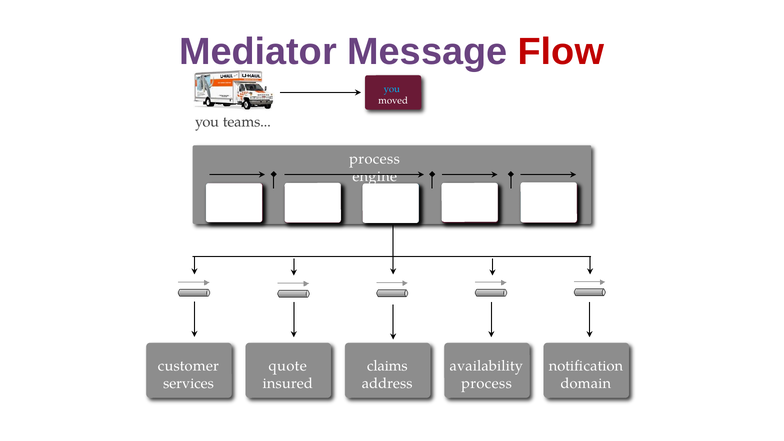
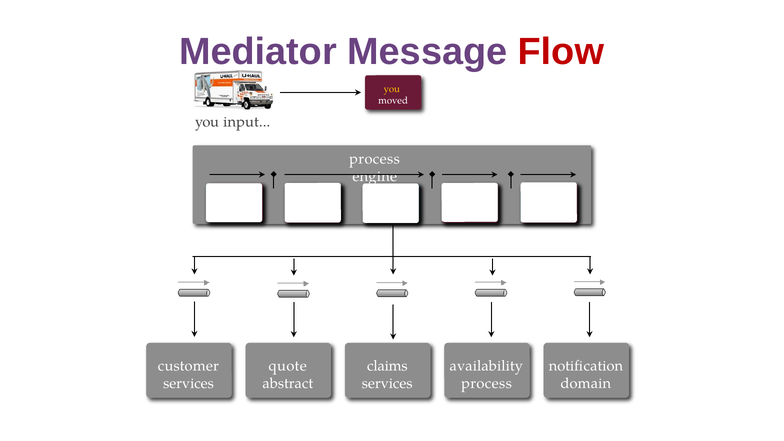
you at (392, 89) colour: light blue -> yellow
teams: teams -> input
insured at (288, 383): insured -> abstract
address at (387, 383): address -> services
